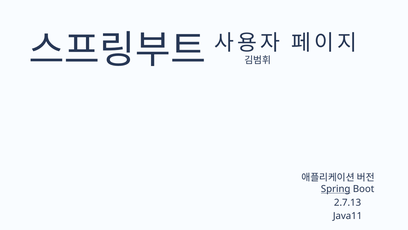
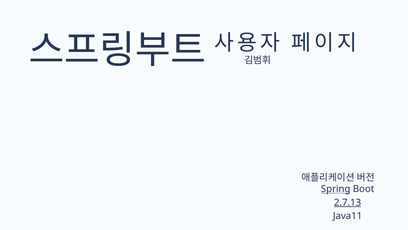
2.7.13 underline: none -> present
